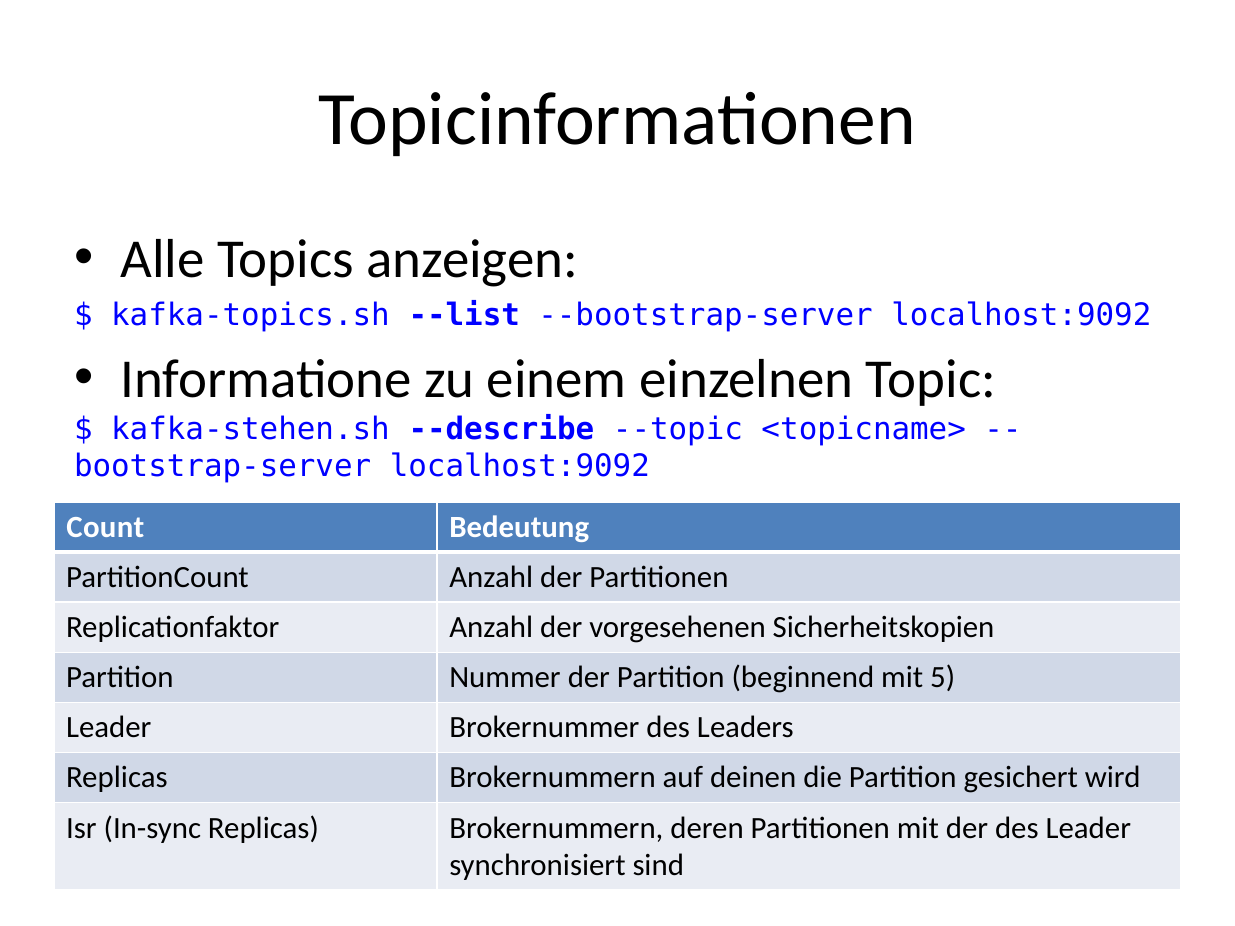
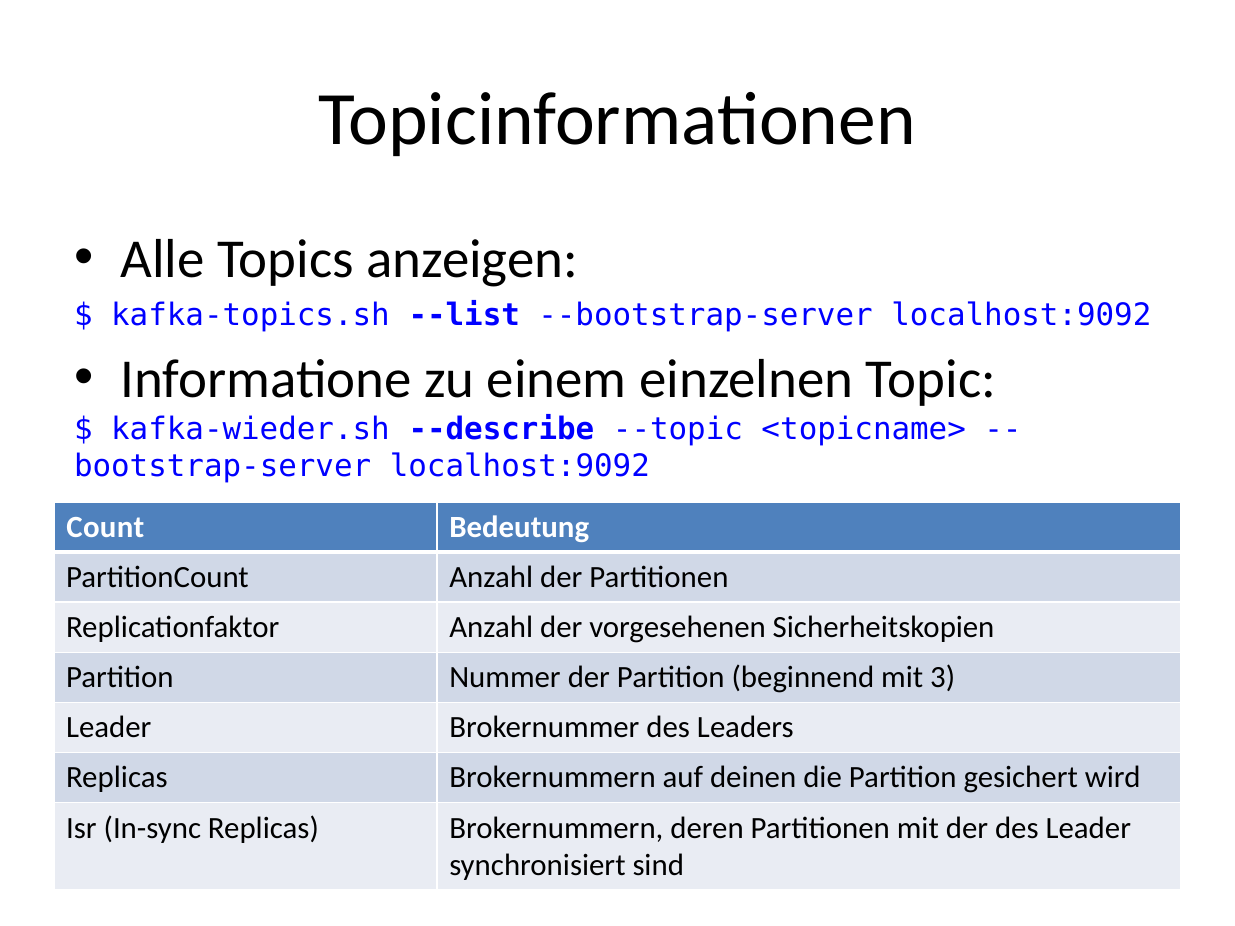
kafka-stehen.sh: kafka-stehen.sh -> kafka-wieder.sh
5: 5 -> 3
